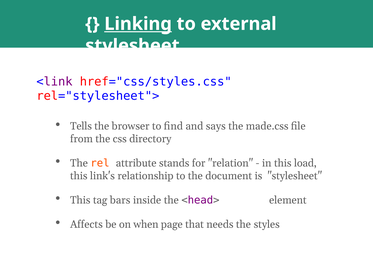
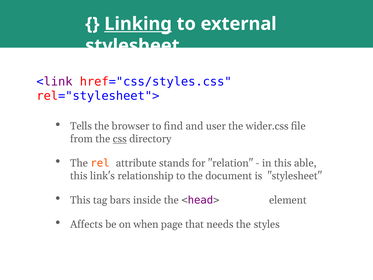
says: says -> user
made.css: made.css -> wider.css
css underline: none -> present
load: load -> able
